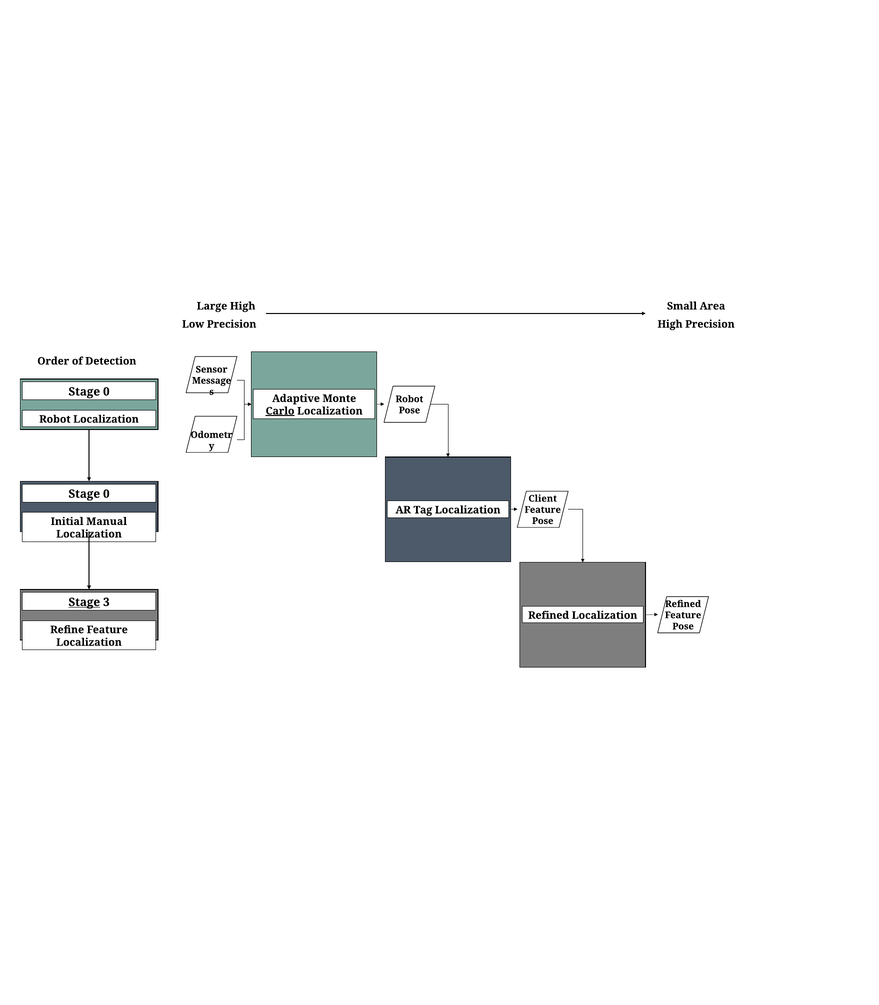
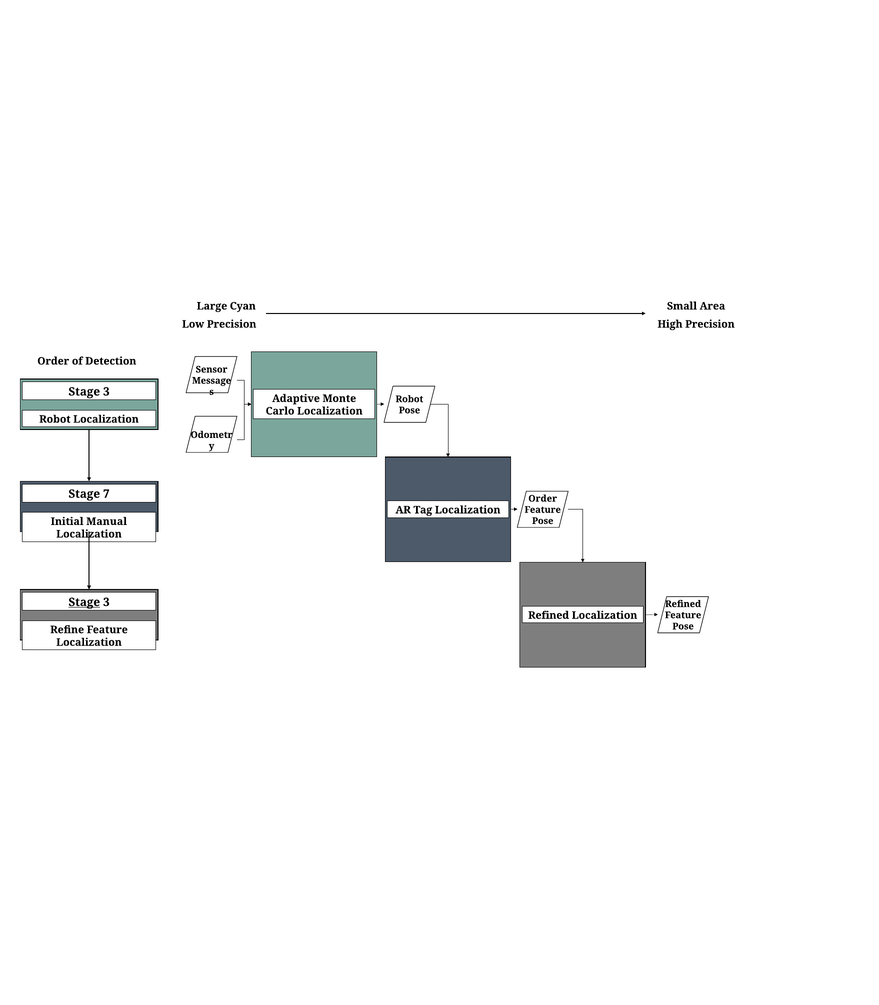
Large High: High -> Cyan
0 at (106, 392): 0 -> 3
Carlo underline: present -> none
0 at (106, 494): 0 -> 7
Client at (543, 498): Client -> Order
